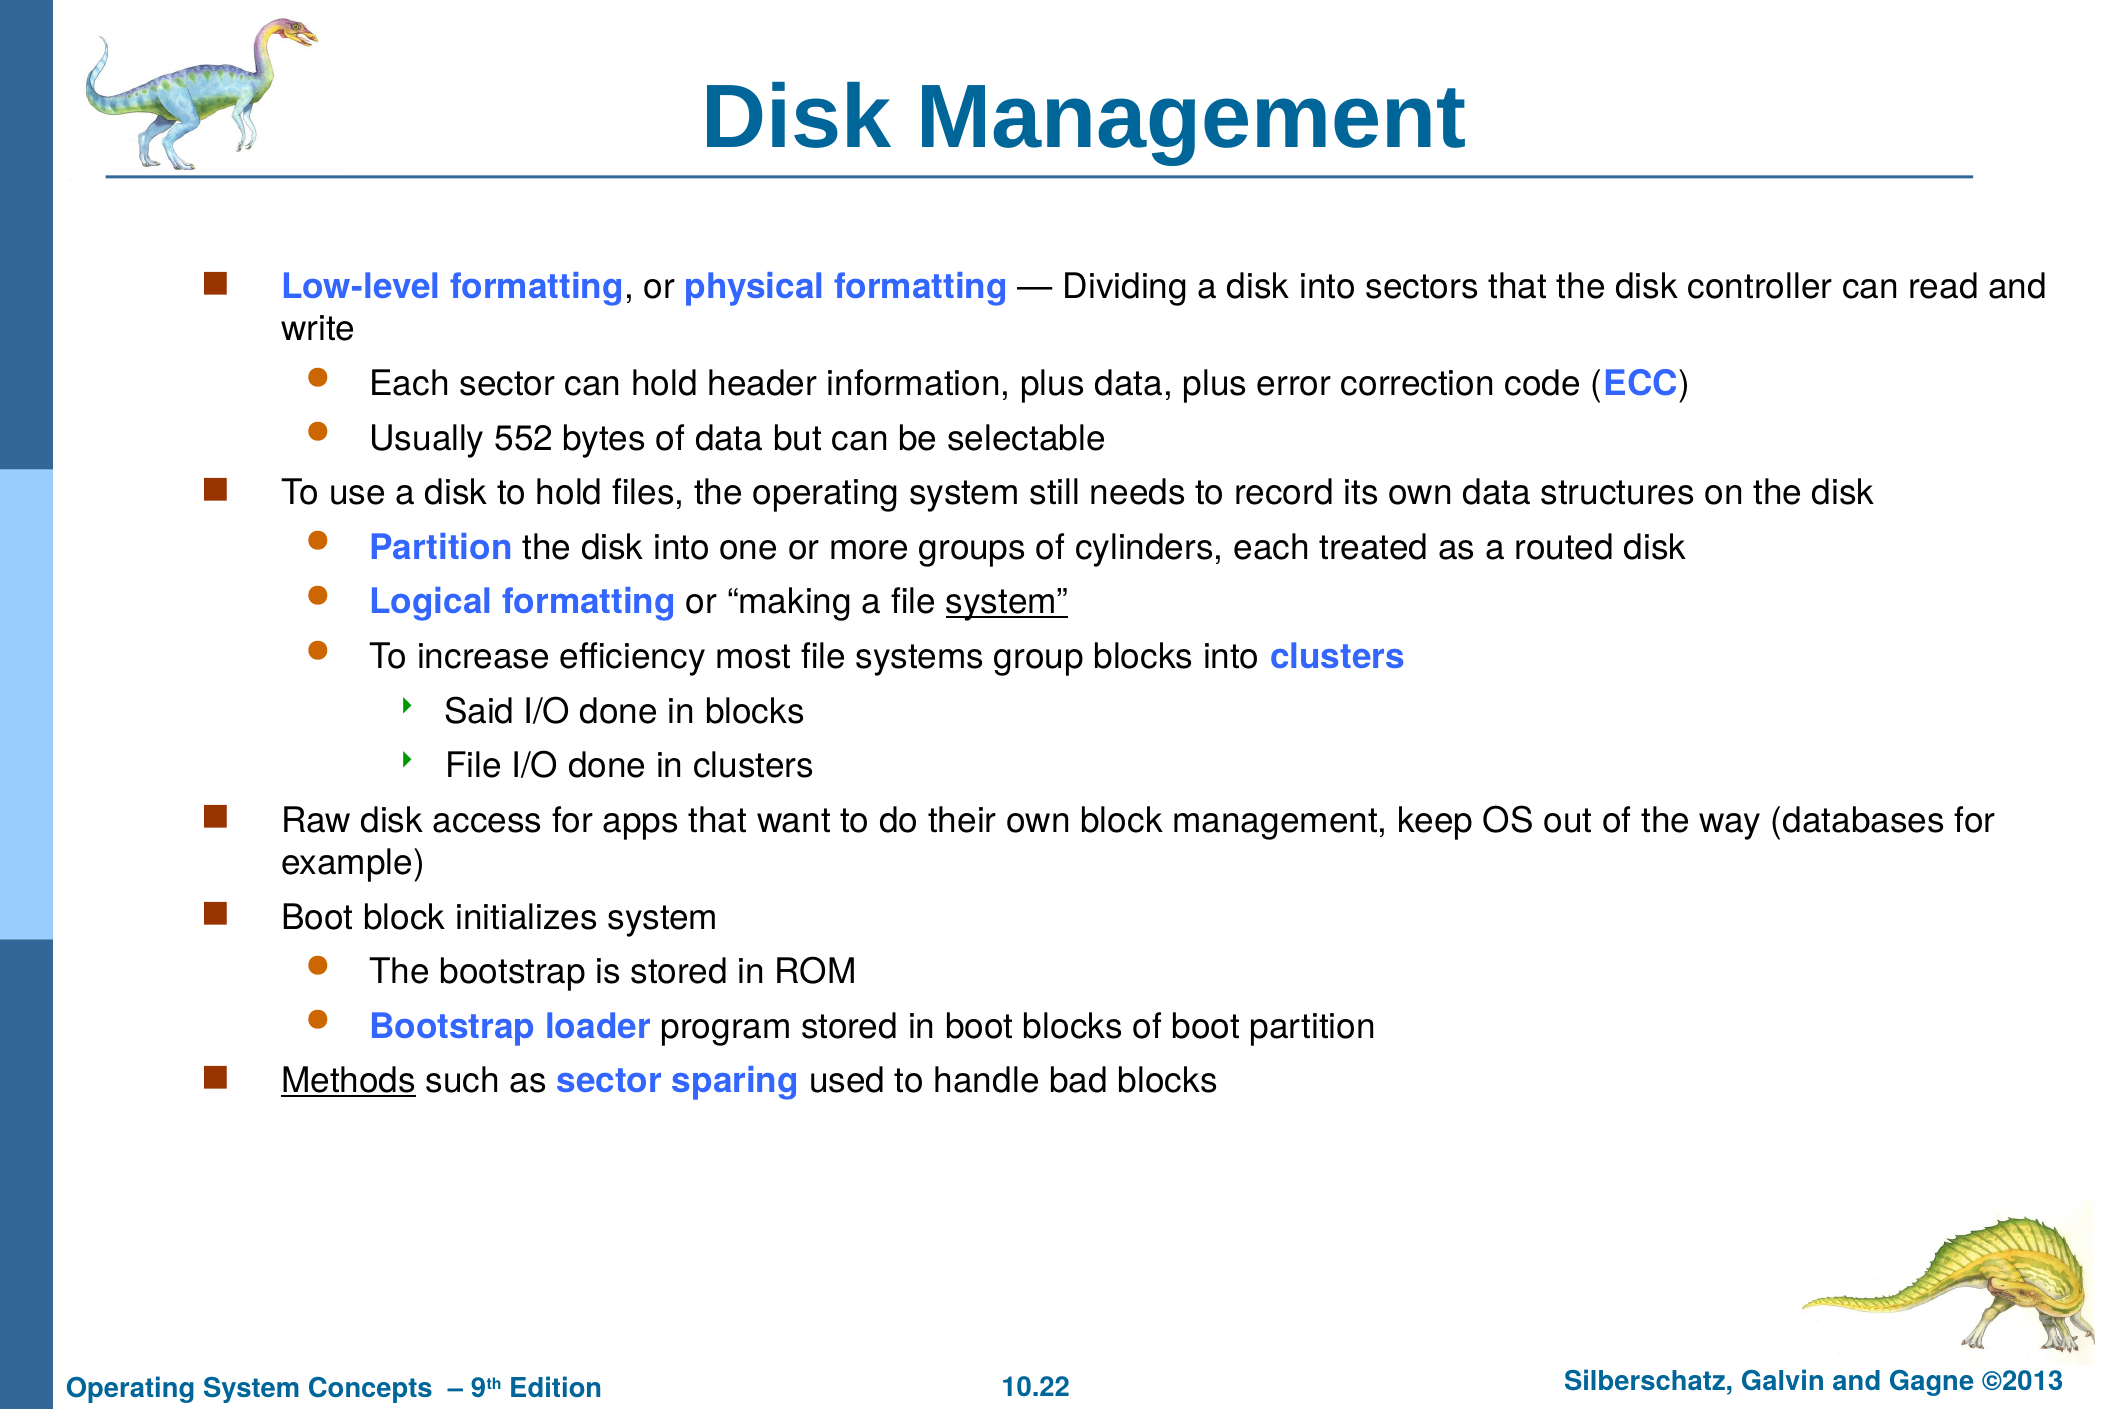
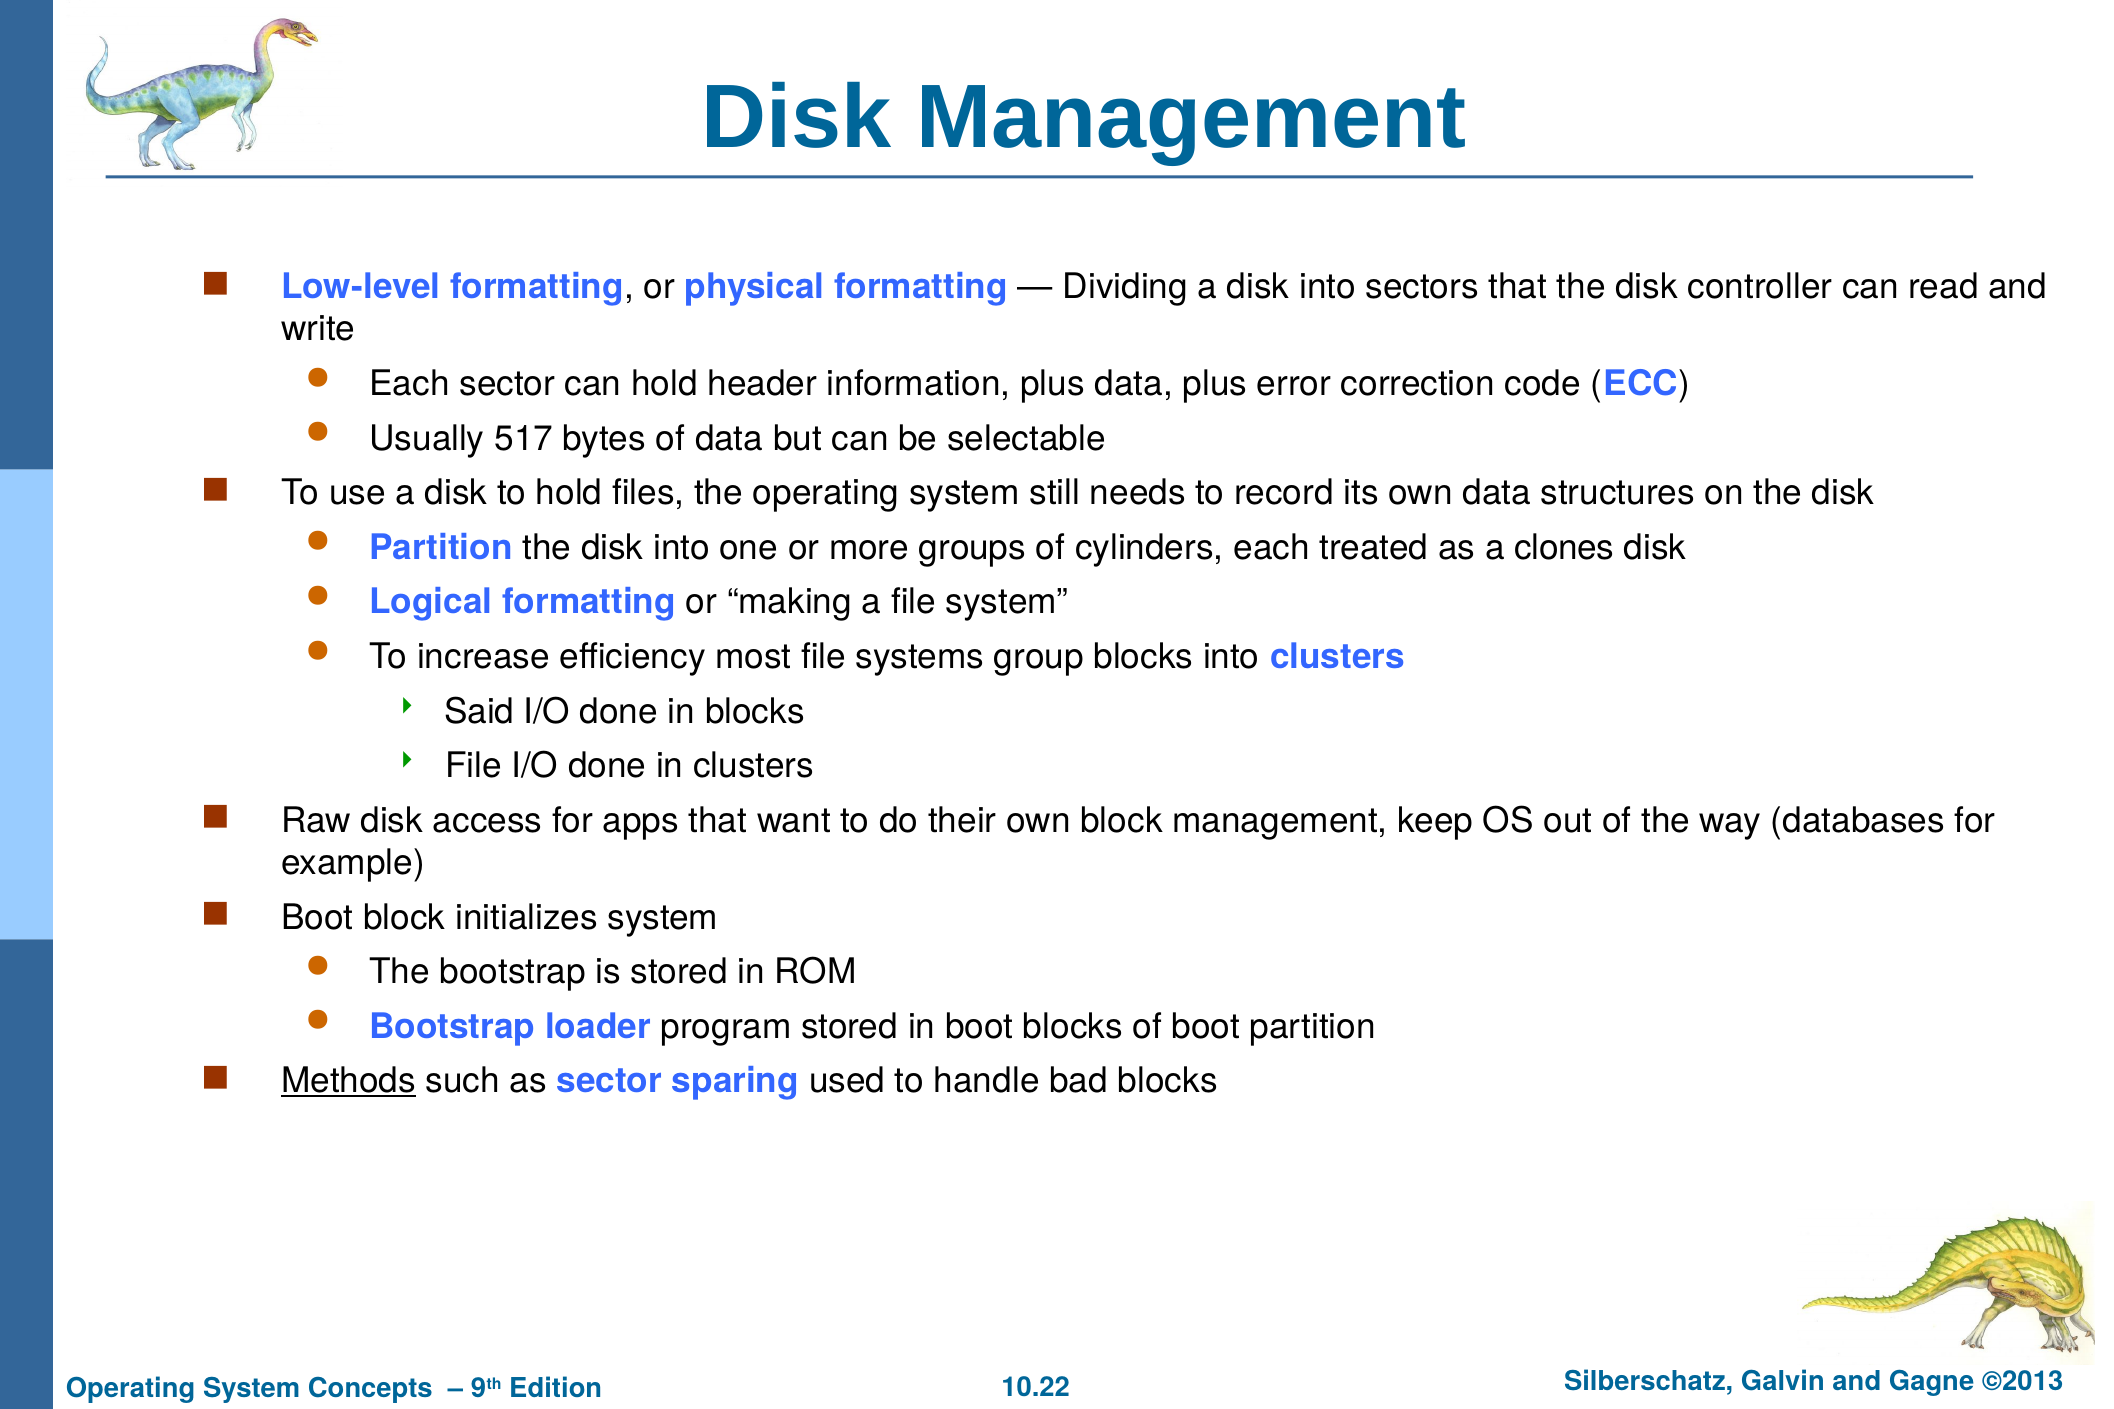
552: 552 -> 517
routed: routed -> clones
system at (1007, 602) underline: present -> none
